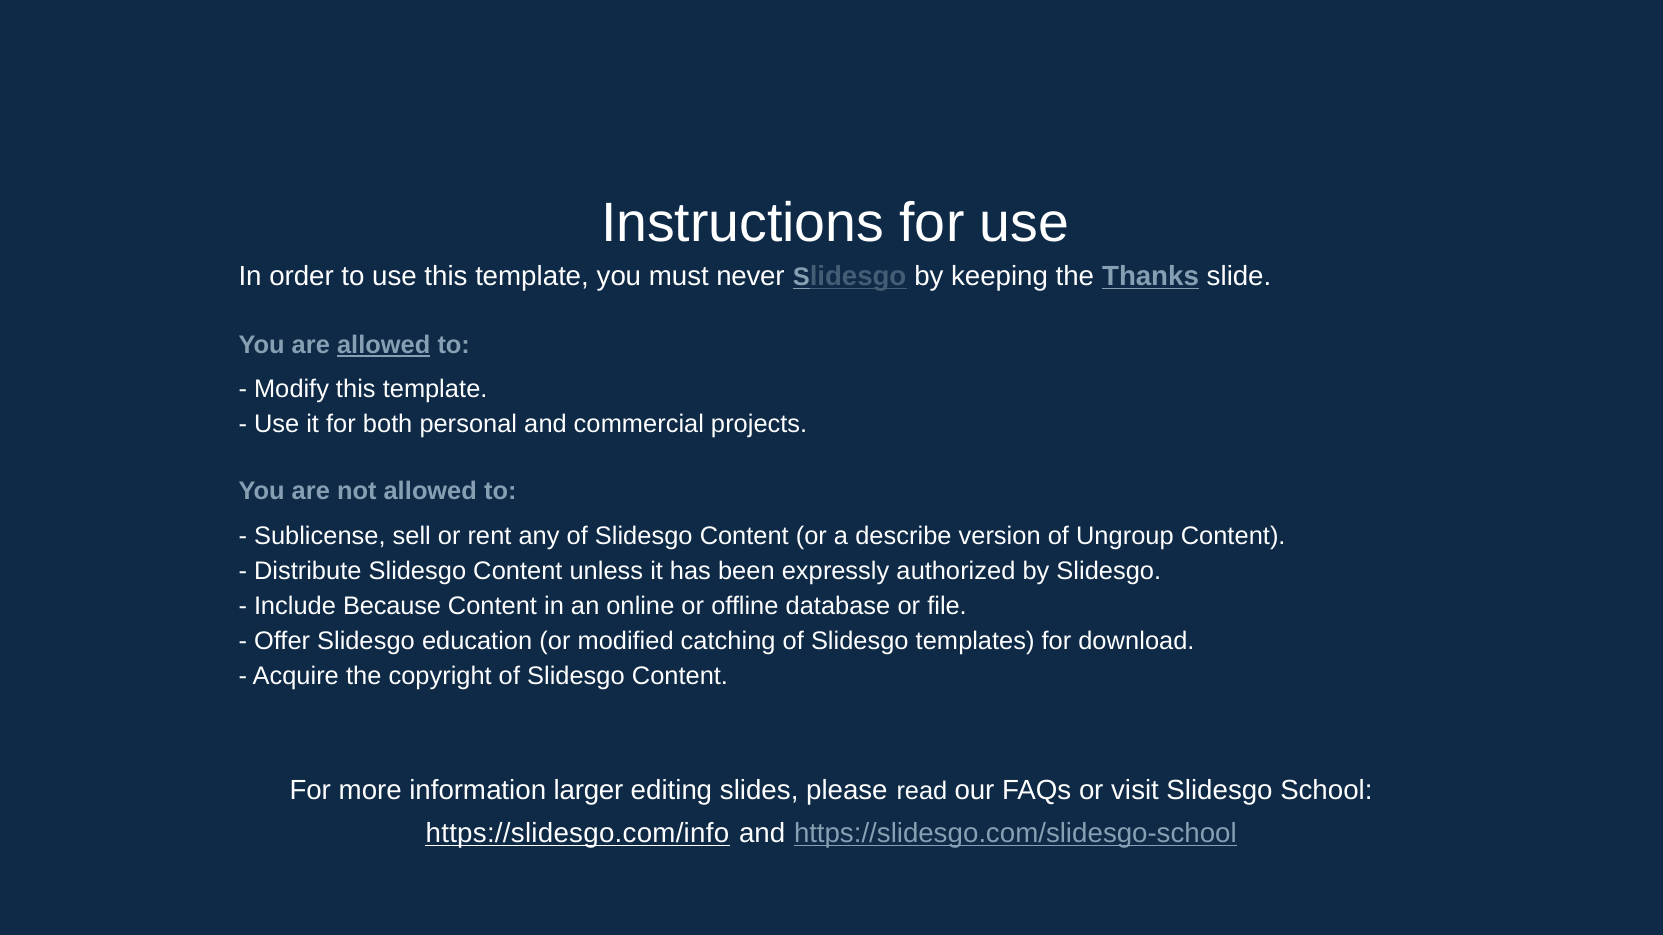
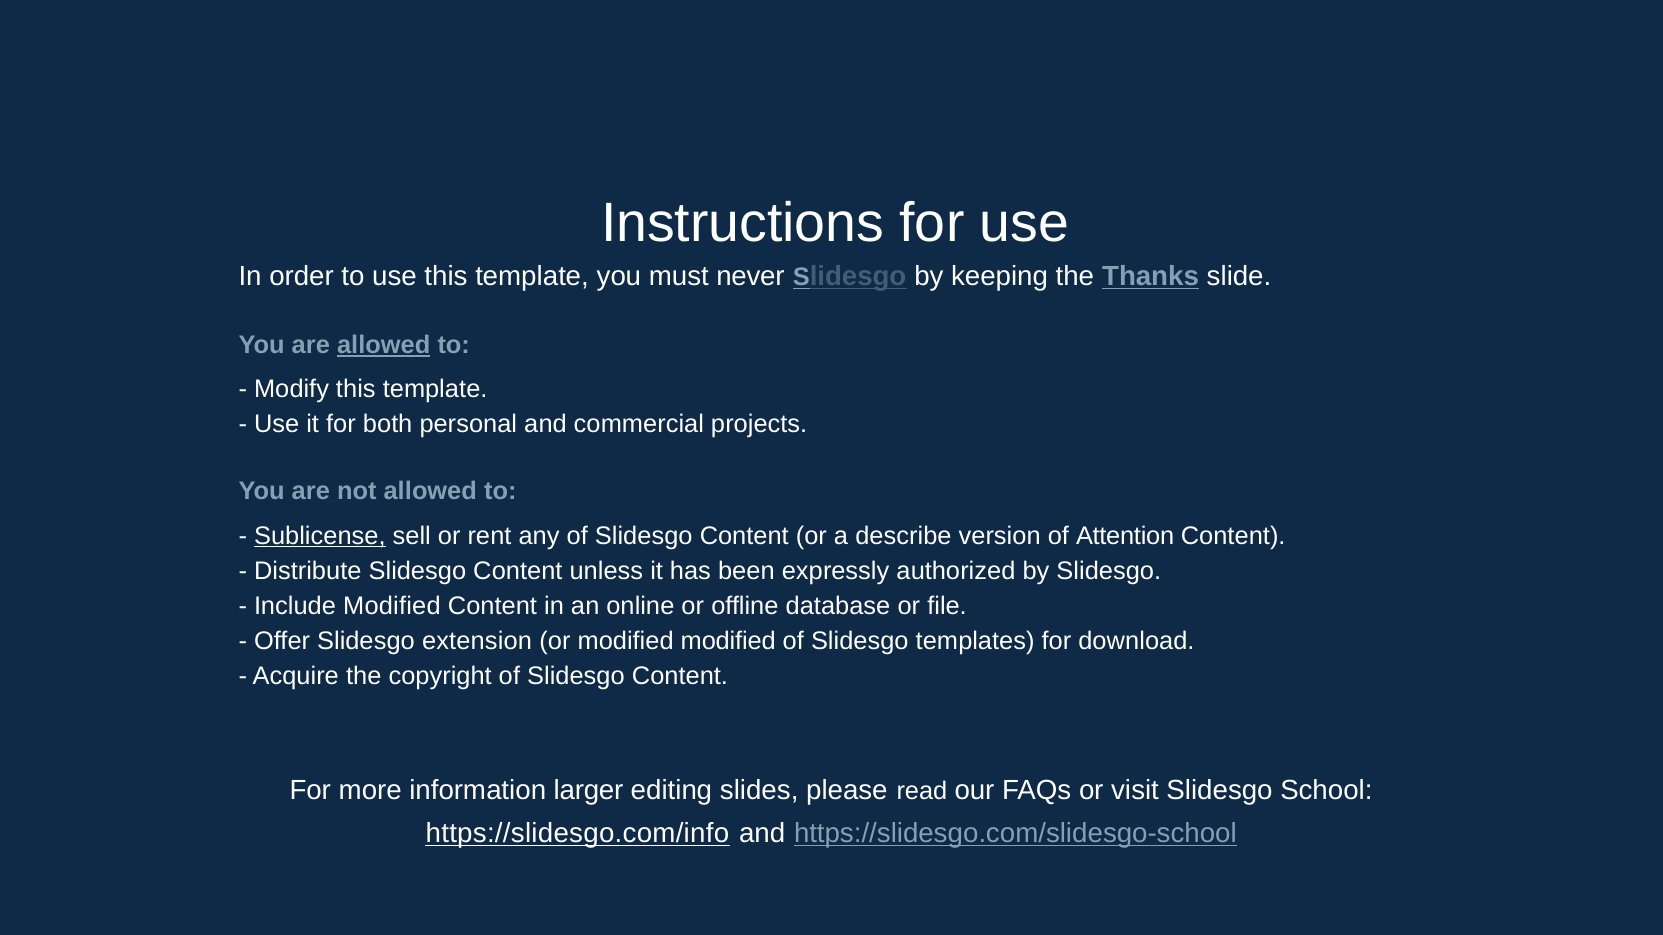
Sublicense underline: none -> present
Ungroup: Ungroup -> Attention
Include Because: Because -> Modified
education: education -> extension
modified catching: catching -> modified
